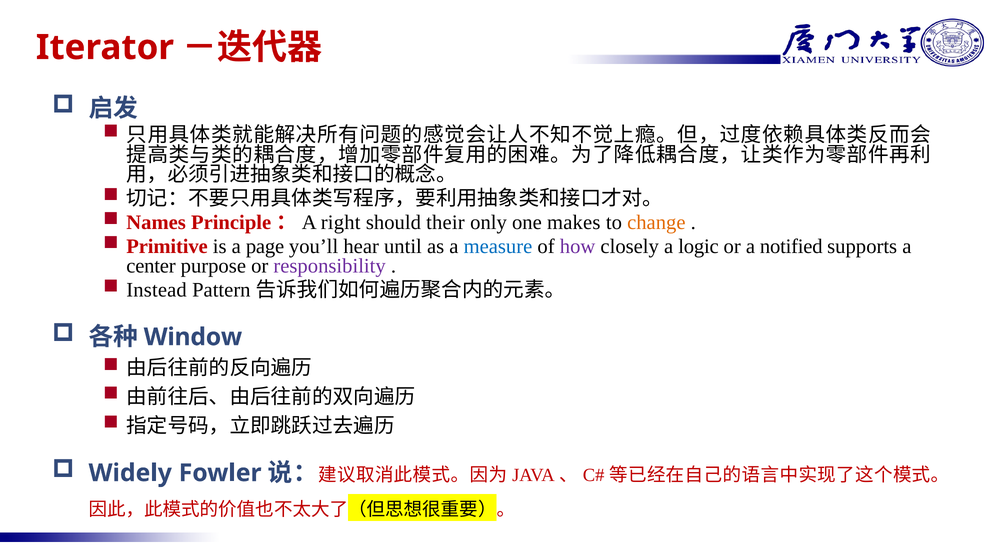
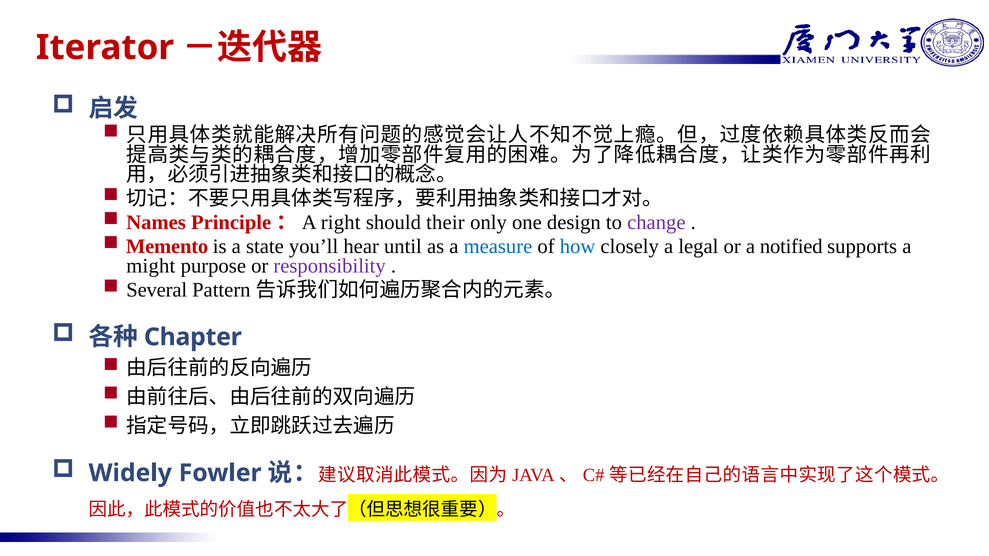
makes: makes -> design
change colour: orange -> purple
Primitive: Primitive -> Memento
page: page -> state
how colour: purple -> blue
logic: logic -> legal
center: center -> might
Instead: Instead -> Several
Window: Window -> Chapter
